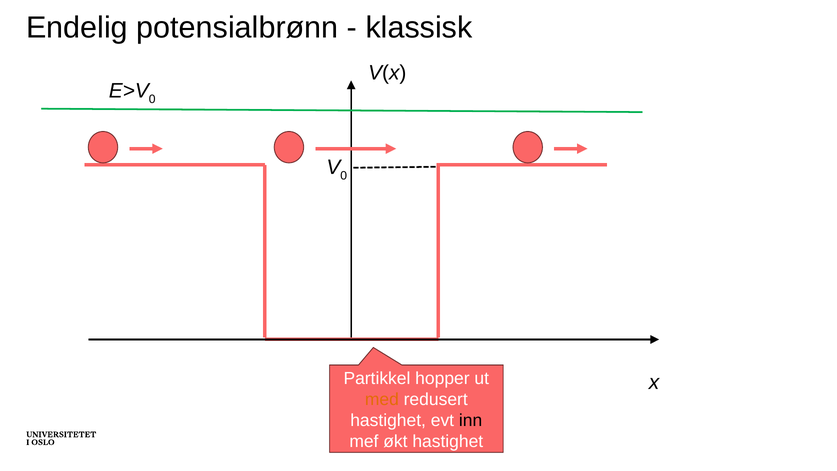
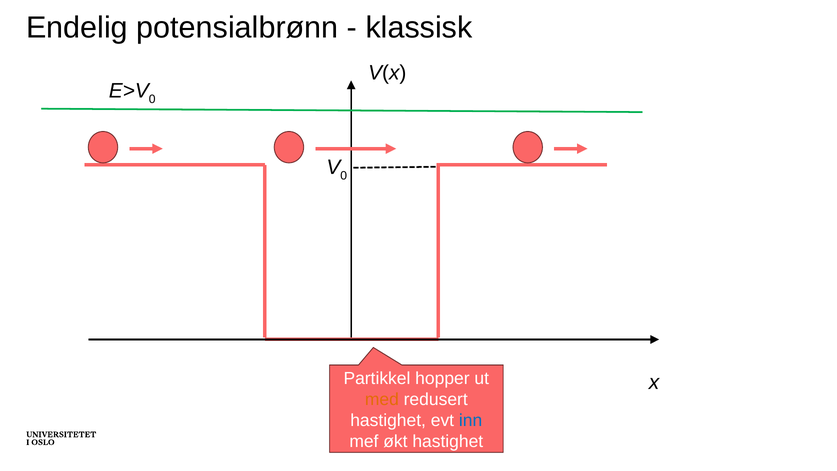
inn colour: black -> blue
